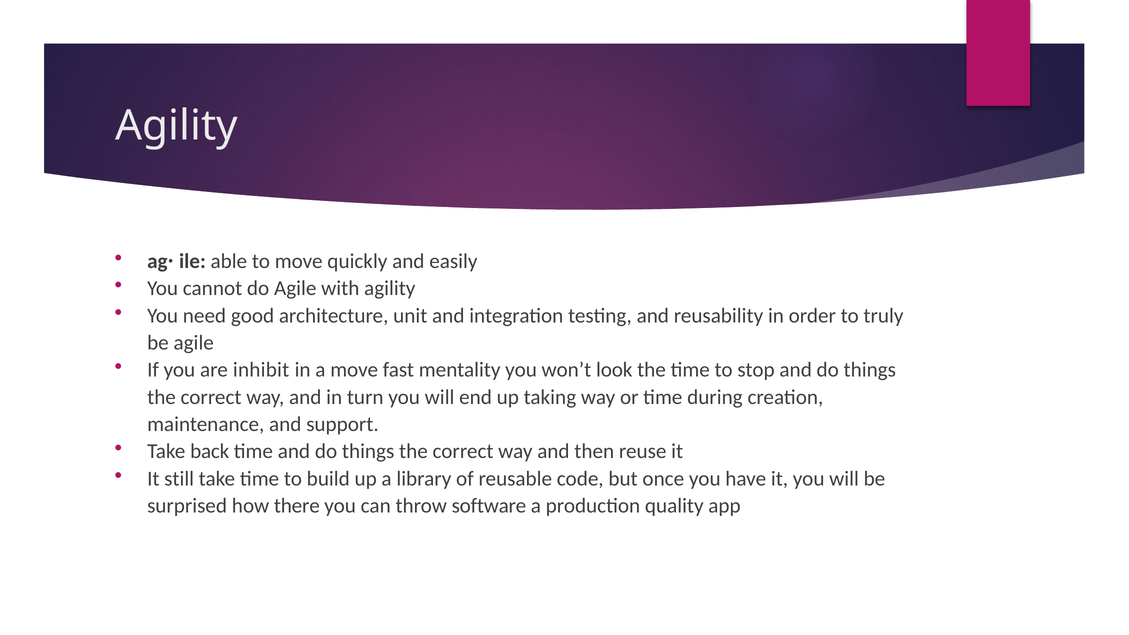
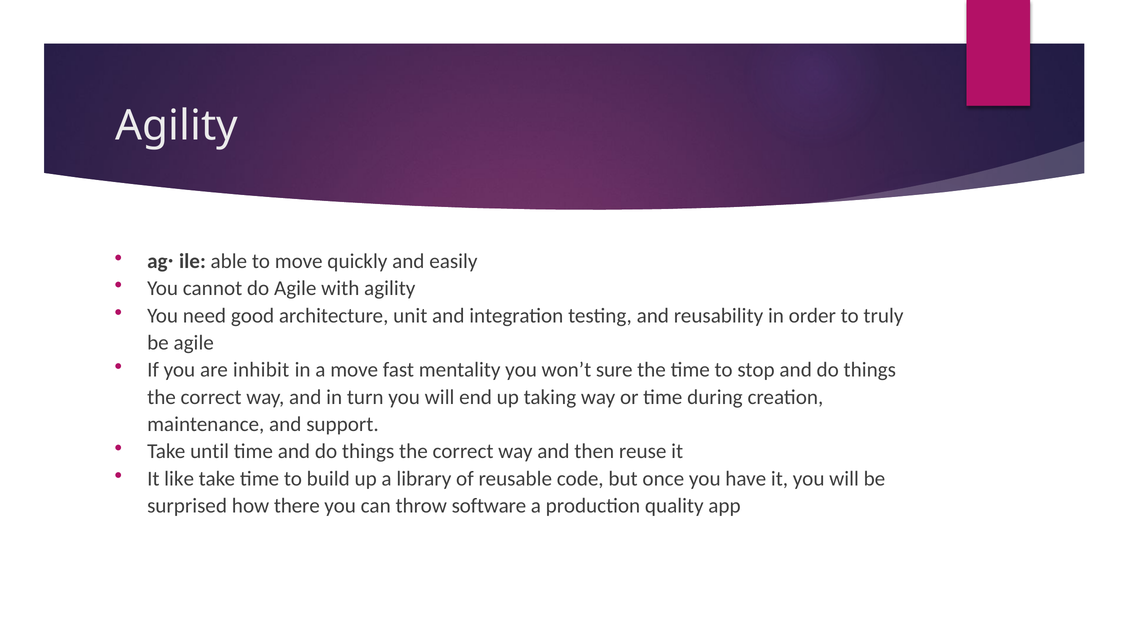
look: look -> sure
back: back -> until
still: still -> like
